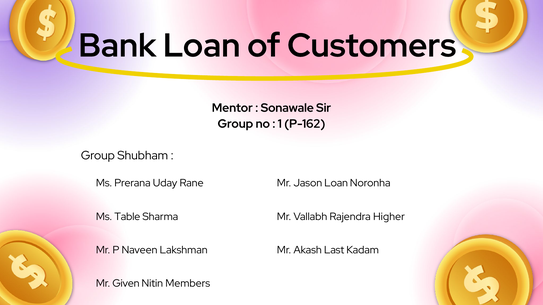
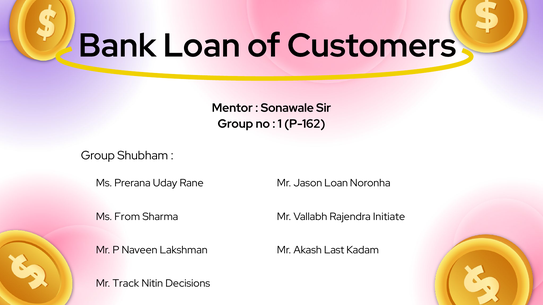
Table: Table -> From
Higher: Higher -> Initiate
Given: Given -> Track
Members: Members -> Decisions
